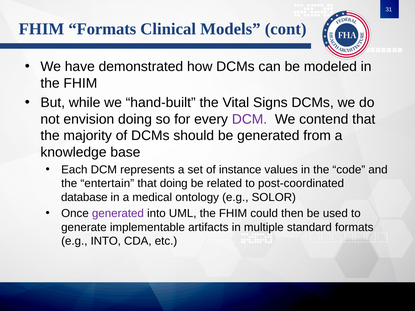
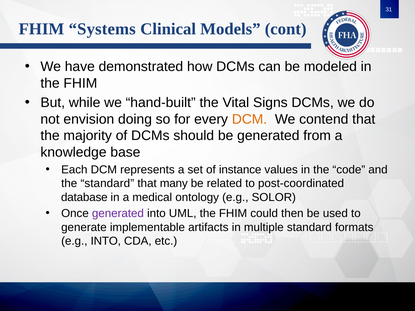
FHIM Formats: Formats -> Systems
DCM at (250, 119) colour: purple -> orange
the entertain: entertain -> standard
that doing: doing -> many
